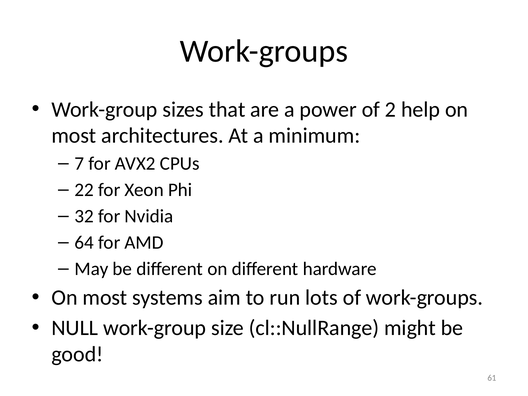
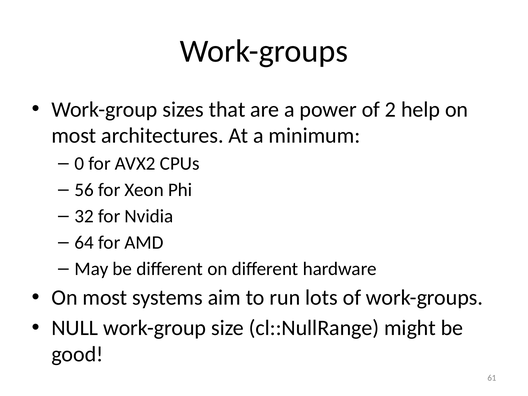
7: 7 -> 0
22: 22 -> 56
